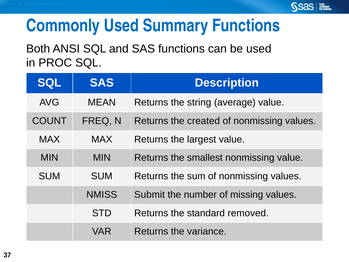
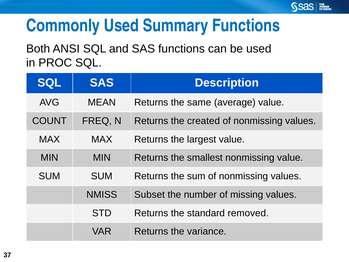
string: string -> same
Submit: Submit -> Subset
